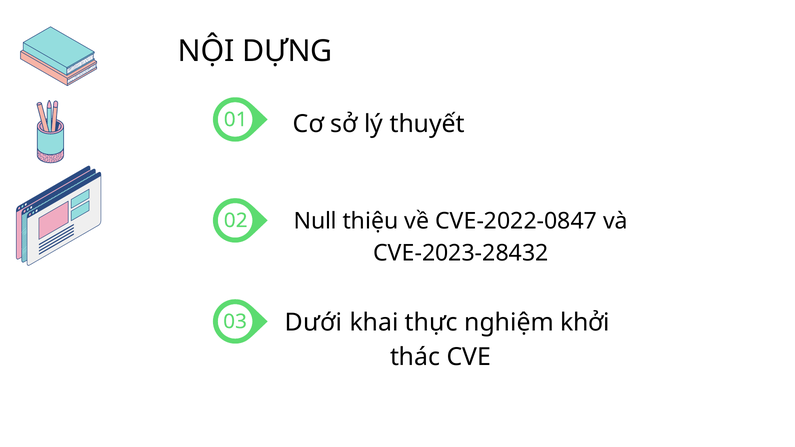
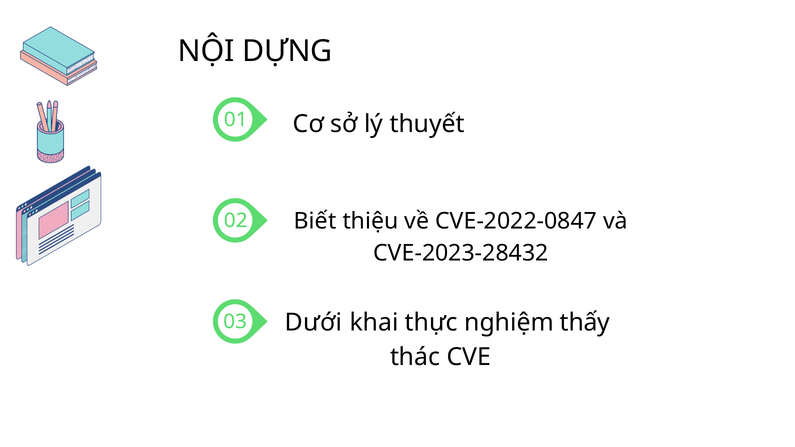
Null: Null -> Biết
khởi: khởi -> thấy
